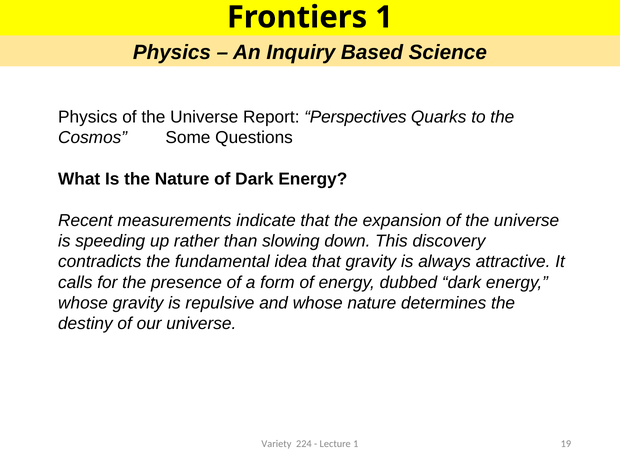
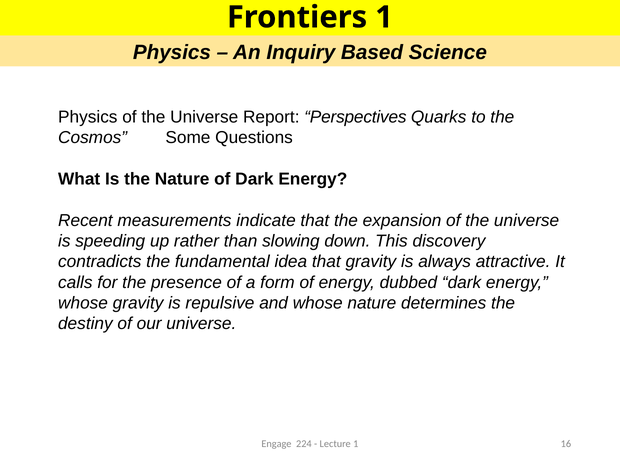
Variety: Variety -> Engage
19: 19 -> 16
